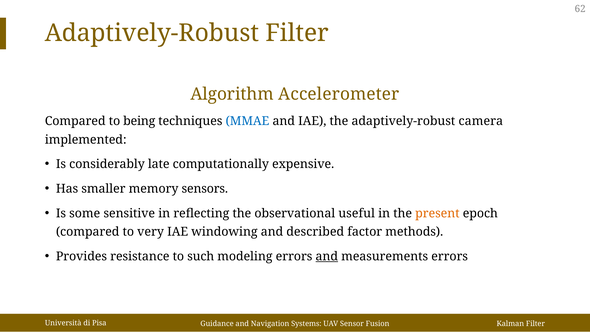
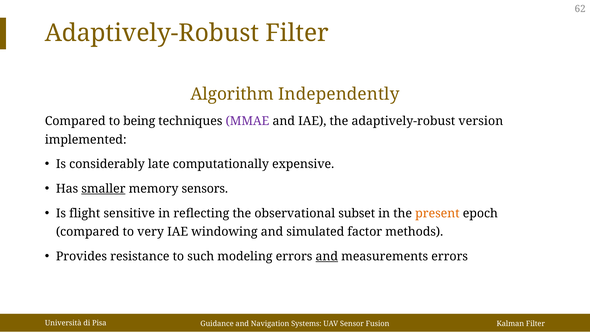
Accelerometer: Accelerometer -> Independently
MMAE colour: blue -> purple
camera: camera -> version
smaller underline: none -> present
some: some -> flight
useful: useful -> subset
described: described -> simulated
